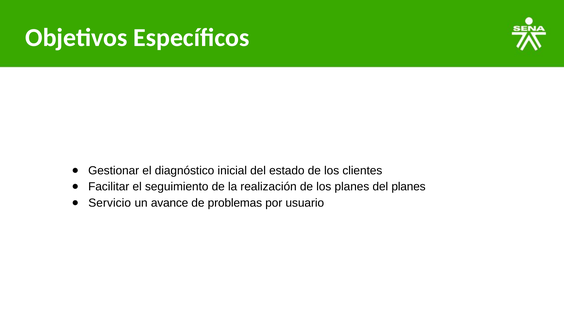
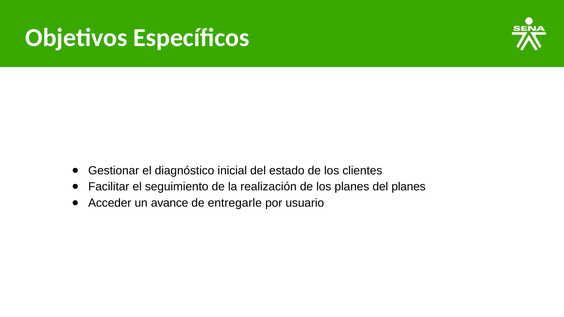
Servicio: Servicio -> Acceder
problemas: problemas -> entregarle
